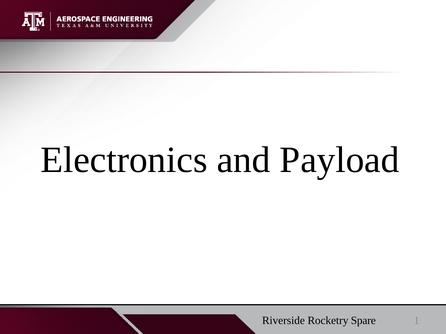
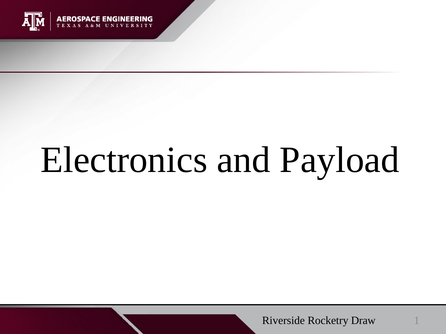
Spare: Spare -> Draw
